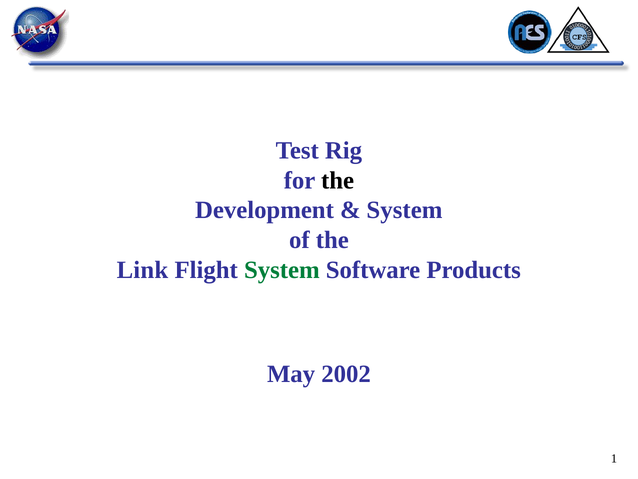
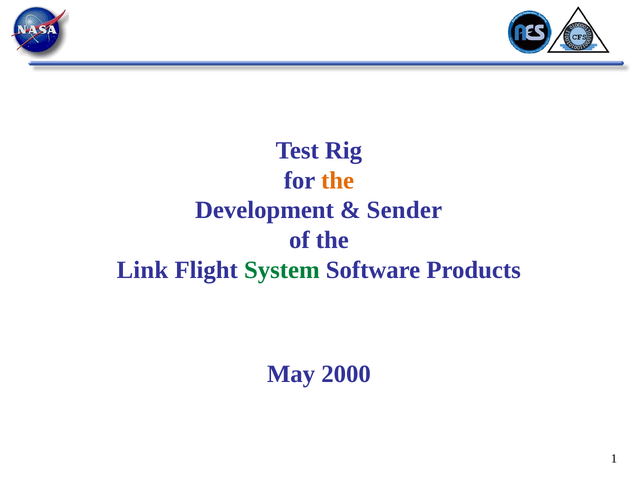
the at (338, 180) colour: black -> orange
System at (404, 210): System -> Sender
2002: 2002 -> 2000
